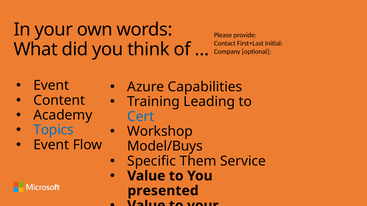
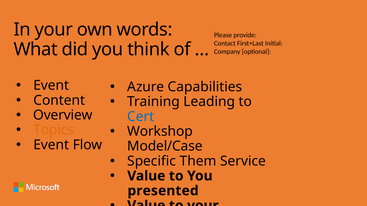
Academy: Academy -> Overview
Topics colour: blue -> orange
Model/Buys: Model/Buys -> Model/Case
